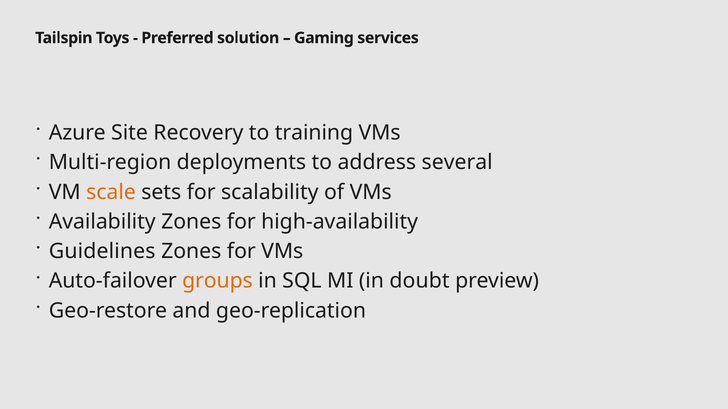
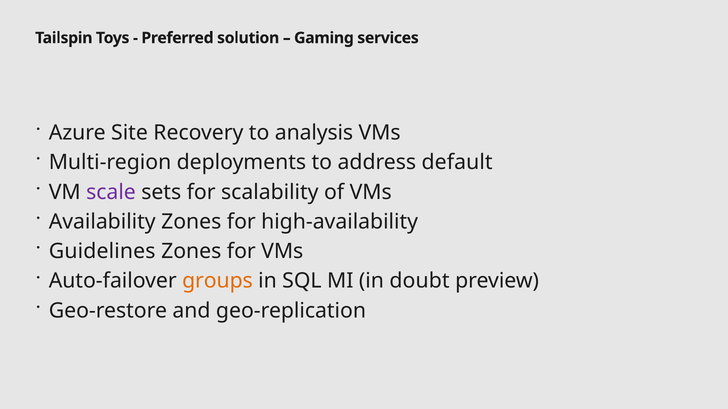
training: training -> analysis
several: several -> default
scale colour: orange -> purple
